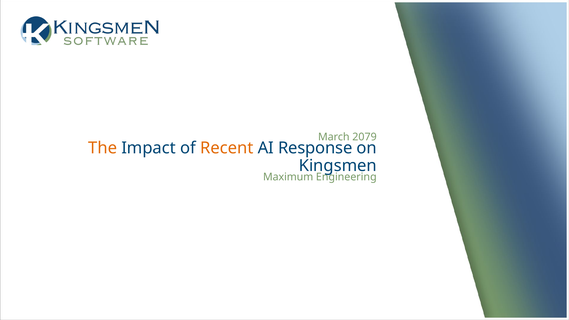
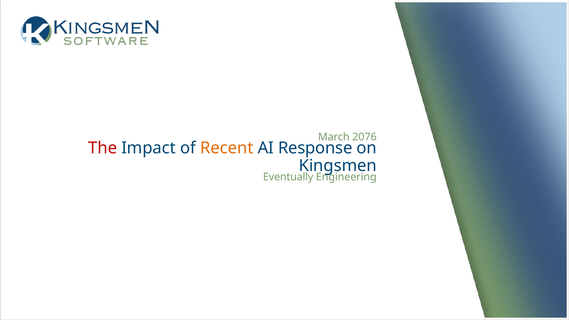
2079: 2079 -> 2076
The colour: orange -> red
Maximum: Maximum -> Eventually
